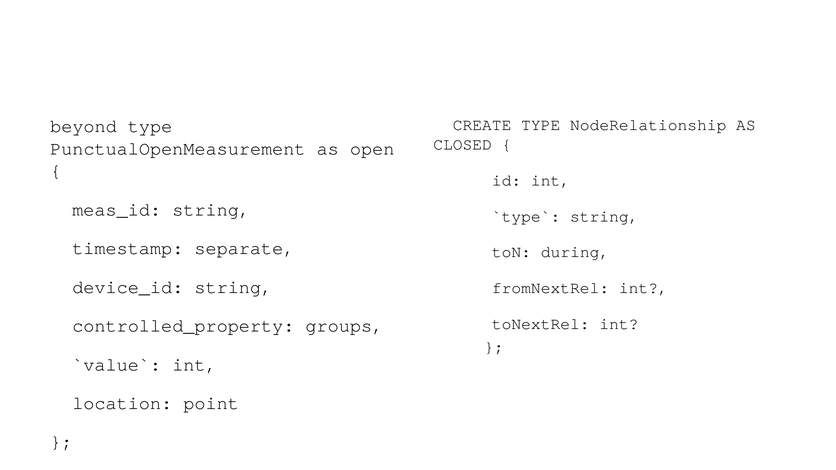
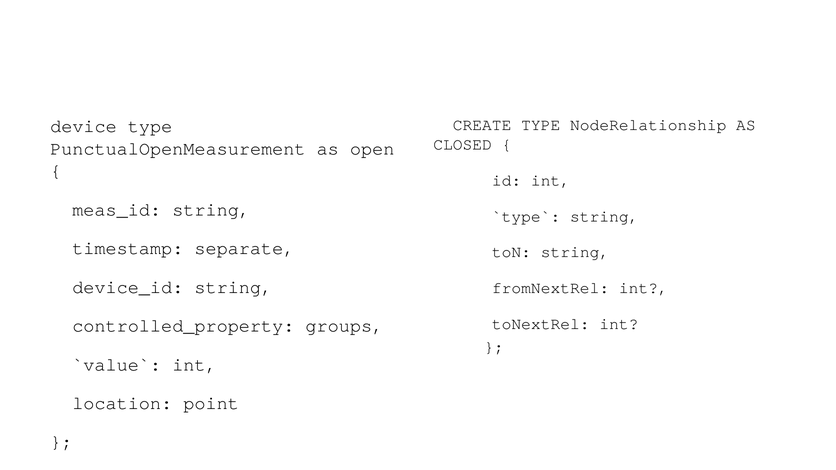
beyond: beyond -> device
toN during: during -> string
